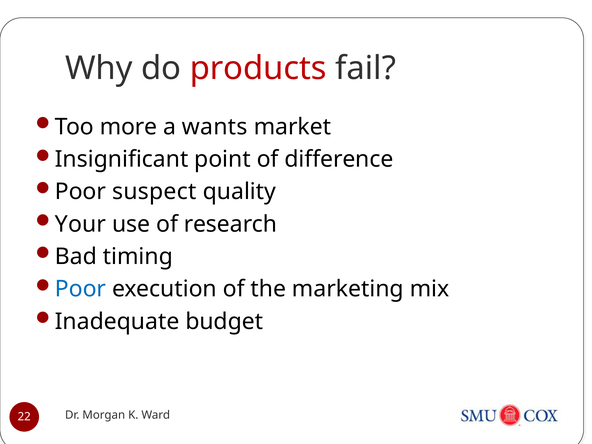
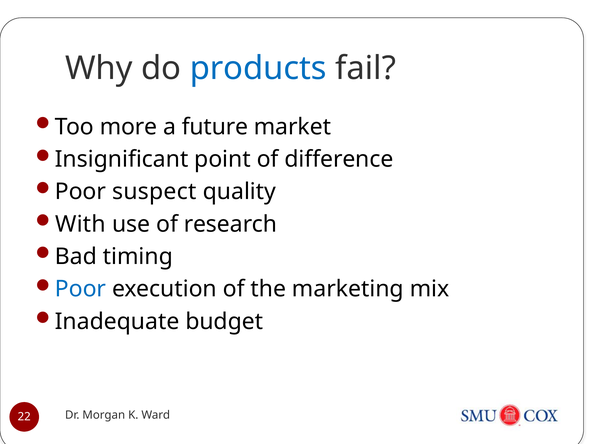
products colour: red -> blue
wants: wants -> future
Your: Your -> With
